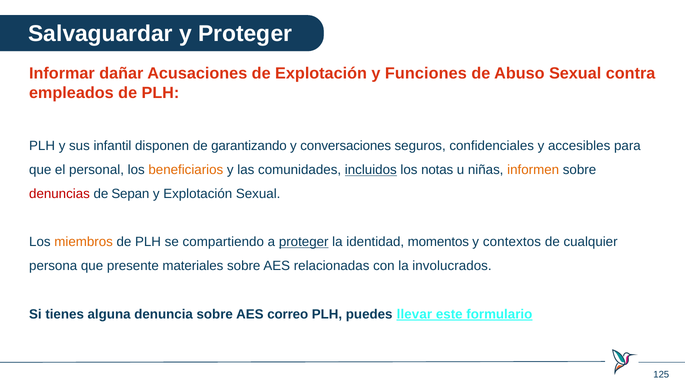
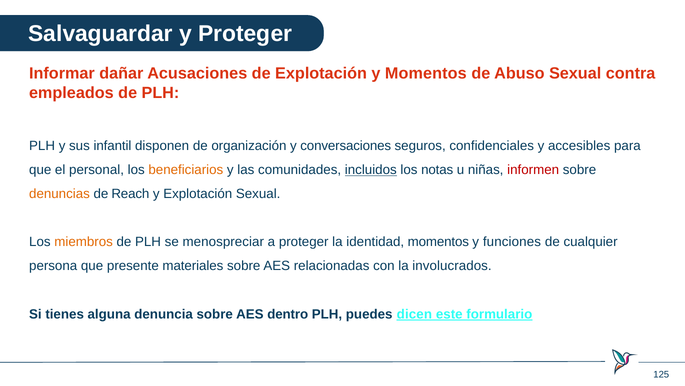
y Funciones: Funciones -> Momentos
garantizando: garantizando -> organización
informen colour: orange -> red
denuncias colour: red -> orange
Sepan: Sepan -> Reach
compartiendo: compartiendo -> menospreciar
proteger at (304, 242) underline: present -> none
contextos: contextos -> funciones
correo: correo -> dentro
llevar: llevar -> dicen
